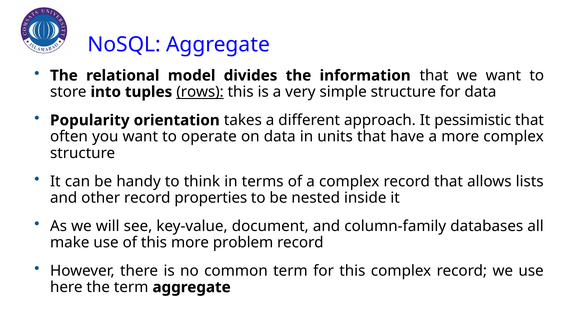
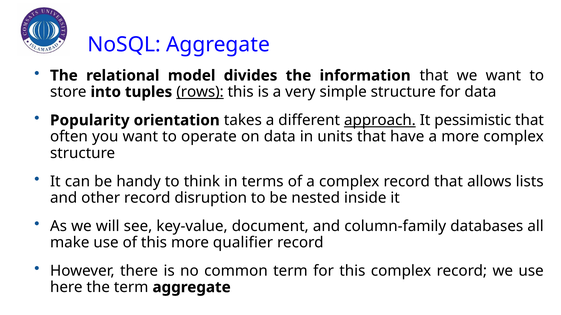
approach underline: none -> present
properties: properties -> disruption
problem: problem -> qualifier
